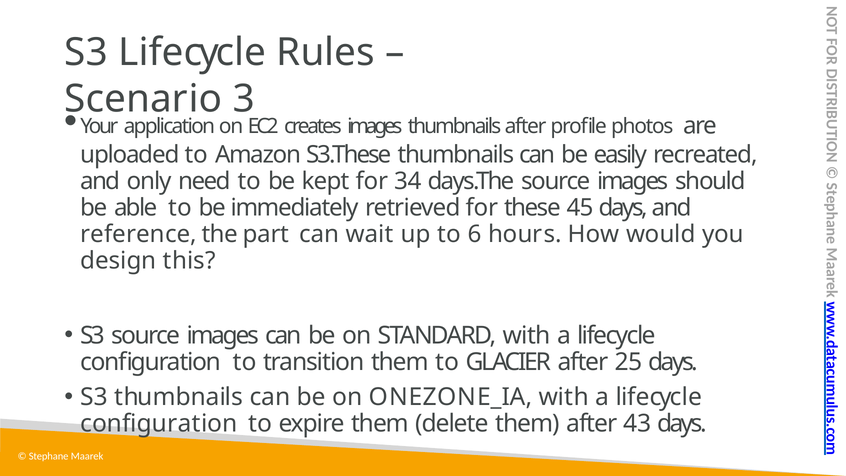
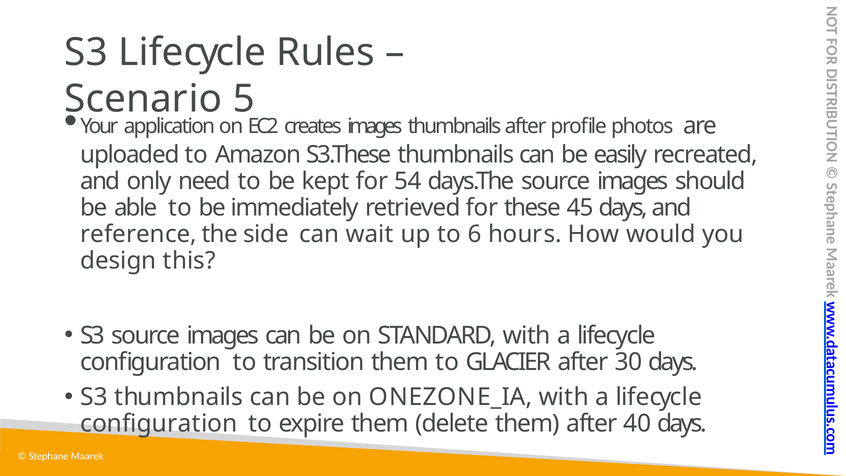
3: 3 -> 5
34: 34 -> 54
part: part -> side
25: 25 -> 30
43: 43 -> 40
